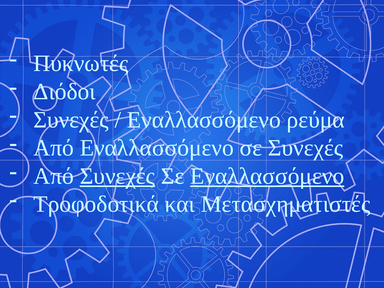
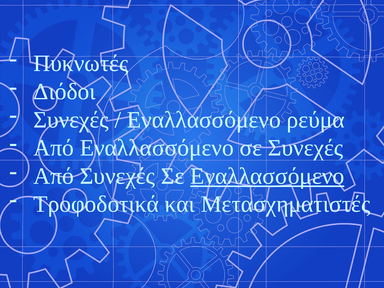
Συνεχές at (117, 176) underline: present -> none
